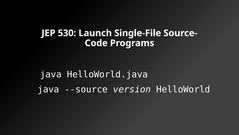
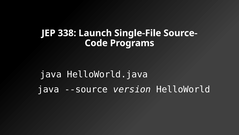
530: 530 -> 338
